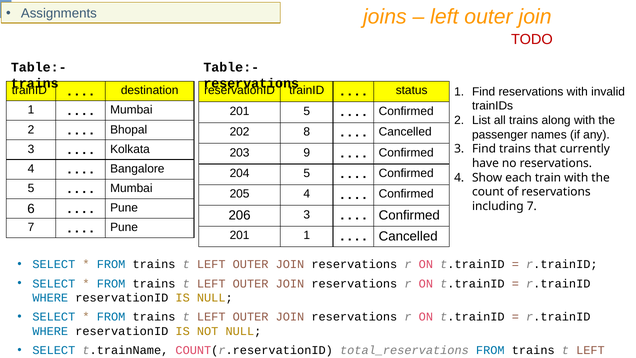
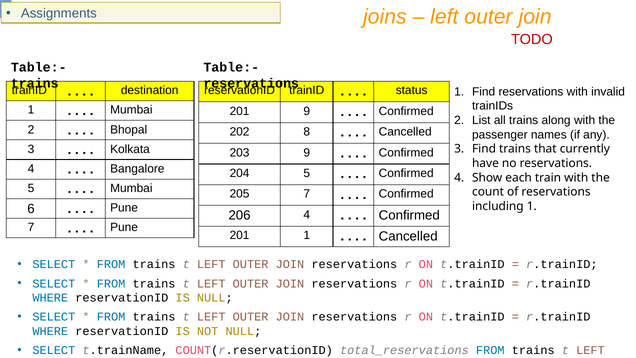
201 5: 5 -> 9
205 4: 4 -> 7
including 7: 7 -> 1
206 3: 3 -> 4
